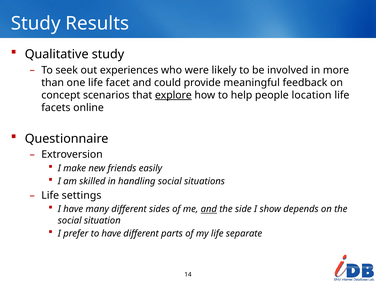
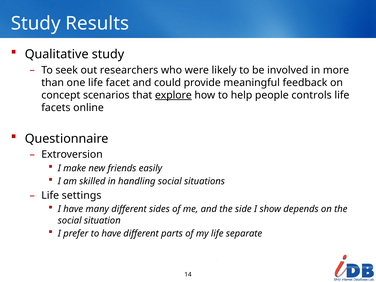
experiences: experiences -> researchers
location: location -> controls
and at (209, 209) underline: present -> none
